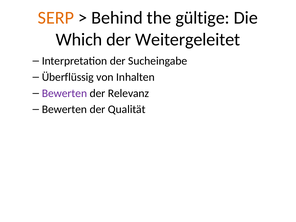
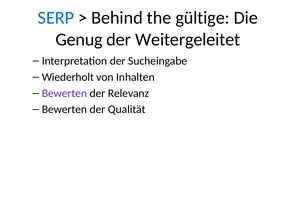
SERP colour: orange -> blue
Which: Which -> Genug
Überflüssig: Überflüssig -> Wiederholt
